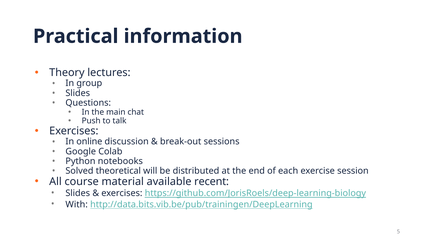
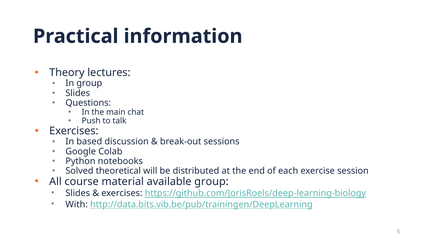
online: online -> based
available recent: recent -> group
